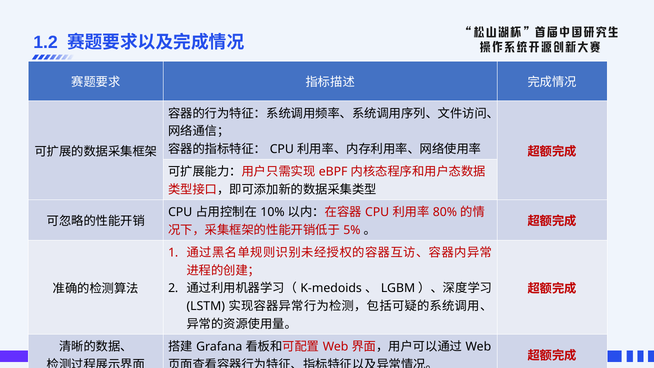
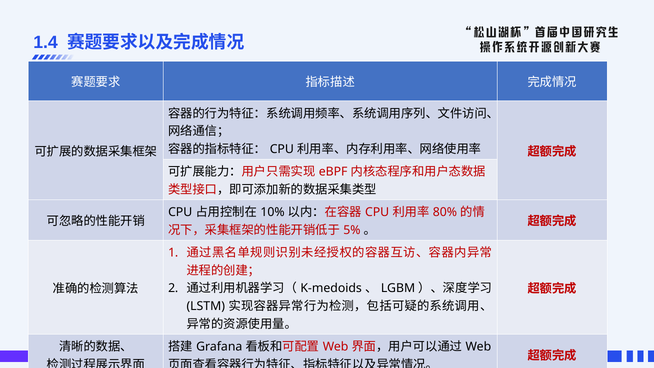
1.2: 1.2 -> 1.4
